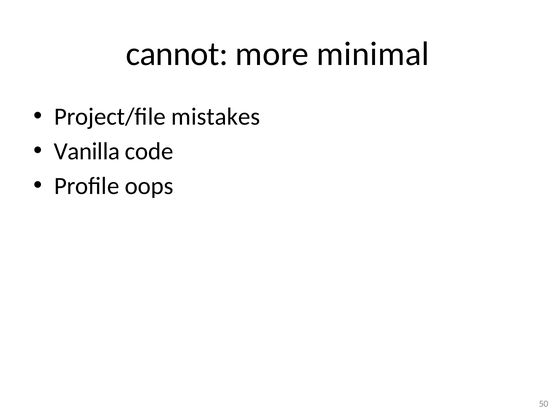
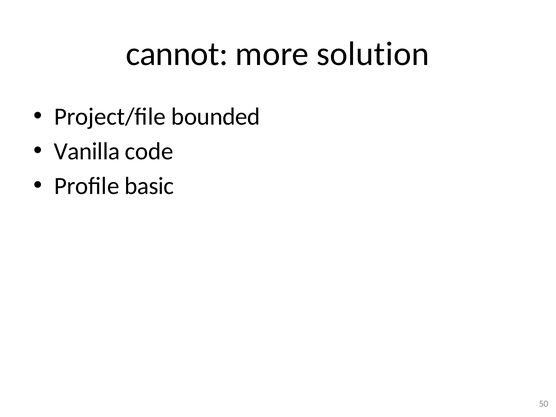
minimal: minimal -> solution
mistakes: mistakes -> bounded
oops: oops -> basic
